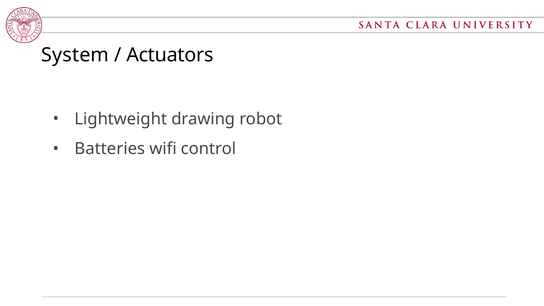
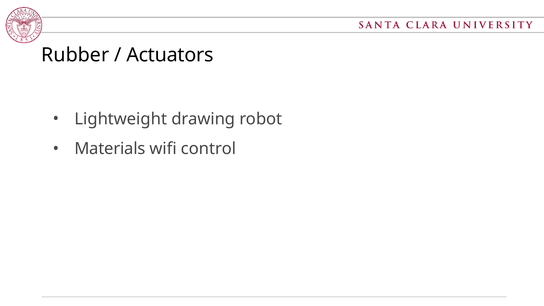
System: System -> Rubber
Batteries: Batteries -> Materials
